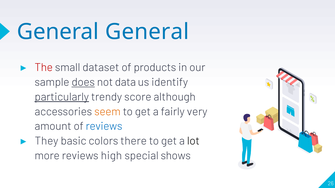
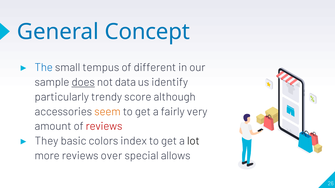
General General: General -> Concept
The colour: red -> blue
dataset: dataset -> tempus
products: products -> different
particularly underline: present -> none
reviews at (104, 127) colour: blue -> red
there: there -> index
high: high -> over
shows: shows -> allows
